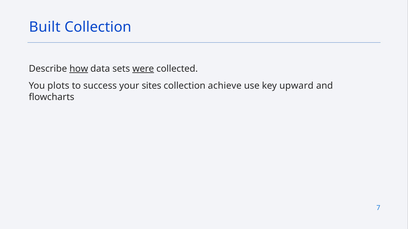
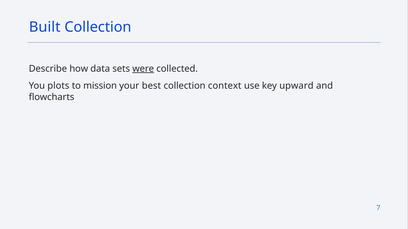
how underline: present -> none
success: success -> mission
sites: sites -> best
achieve: achieve -> context
